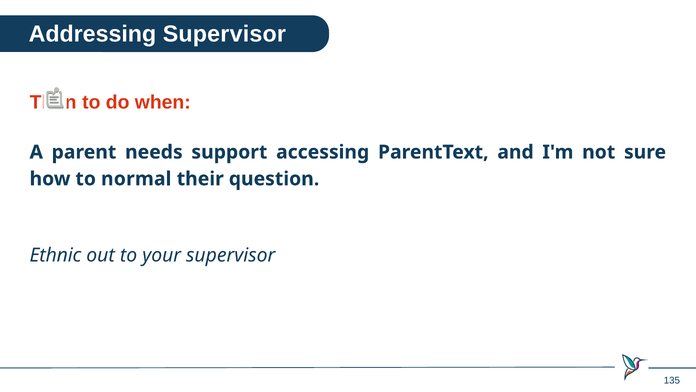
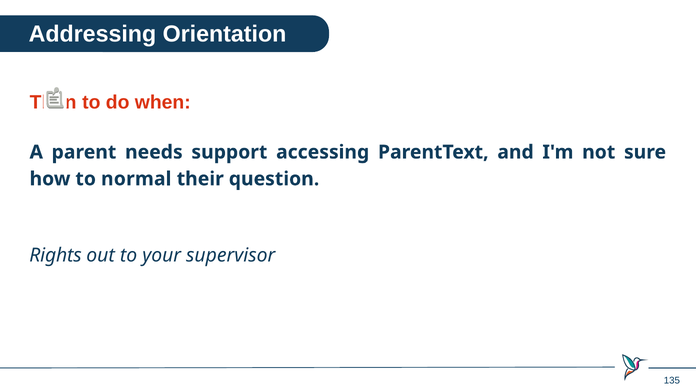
Addressing Supervisor: Supervisor -> Orientation
Ethnic: Ethnic -> Rights
